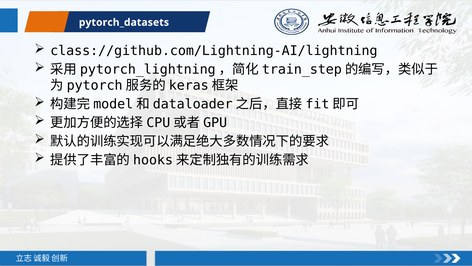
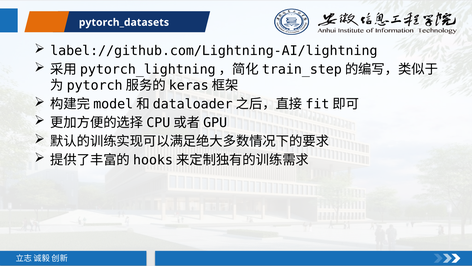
class://github.com/Lightning-AI/lightning: class://github.com/Lightning-AI/lightning -> label://github.com/Lightning-AI/lightning
